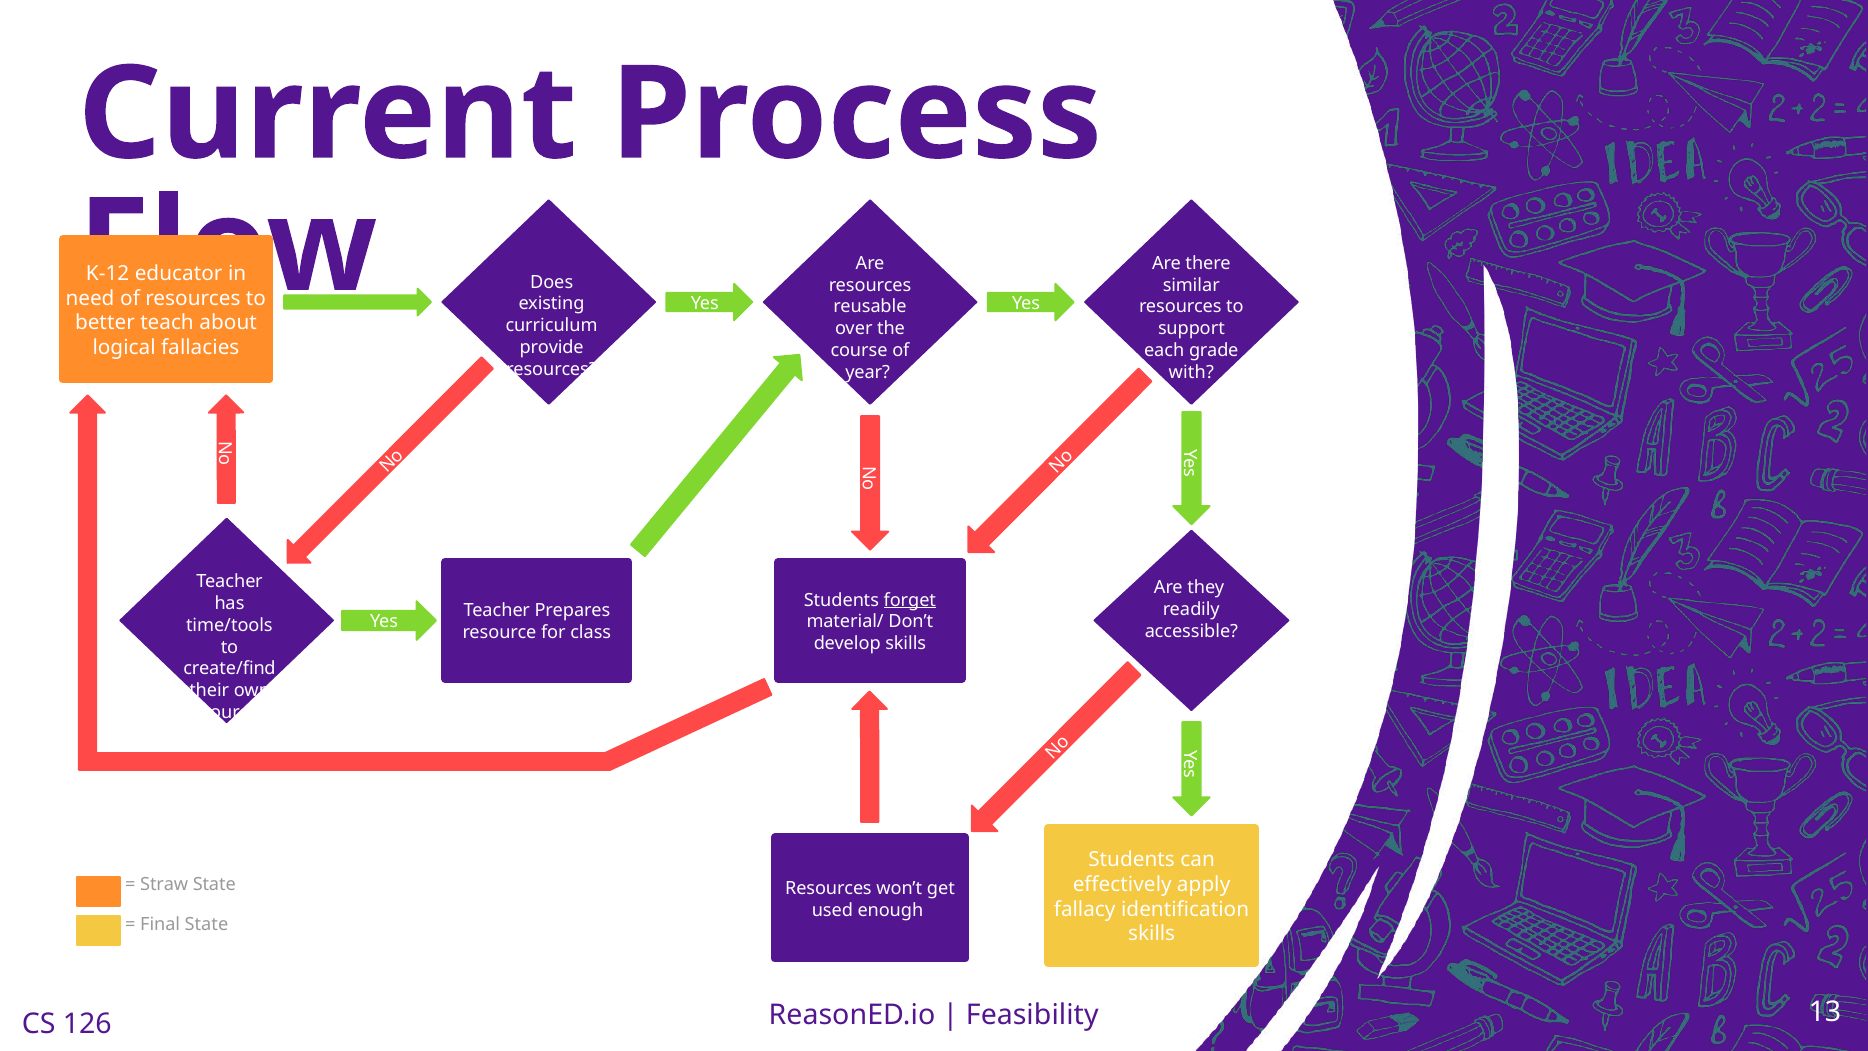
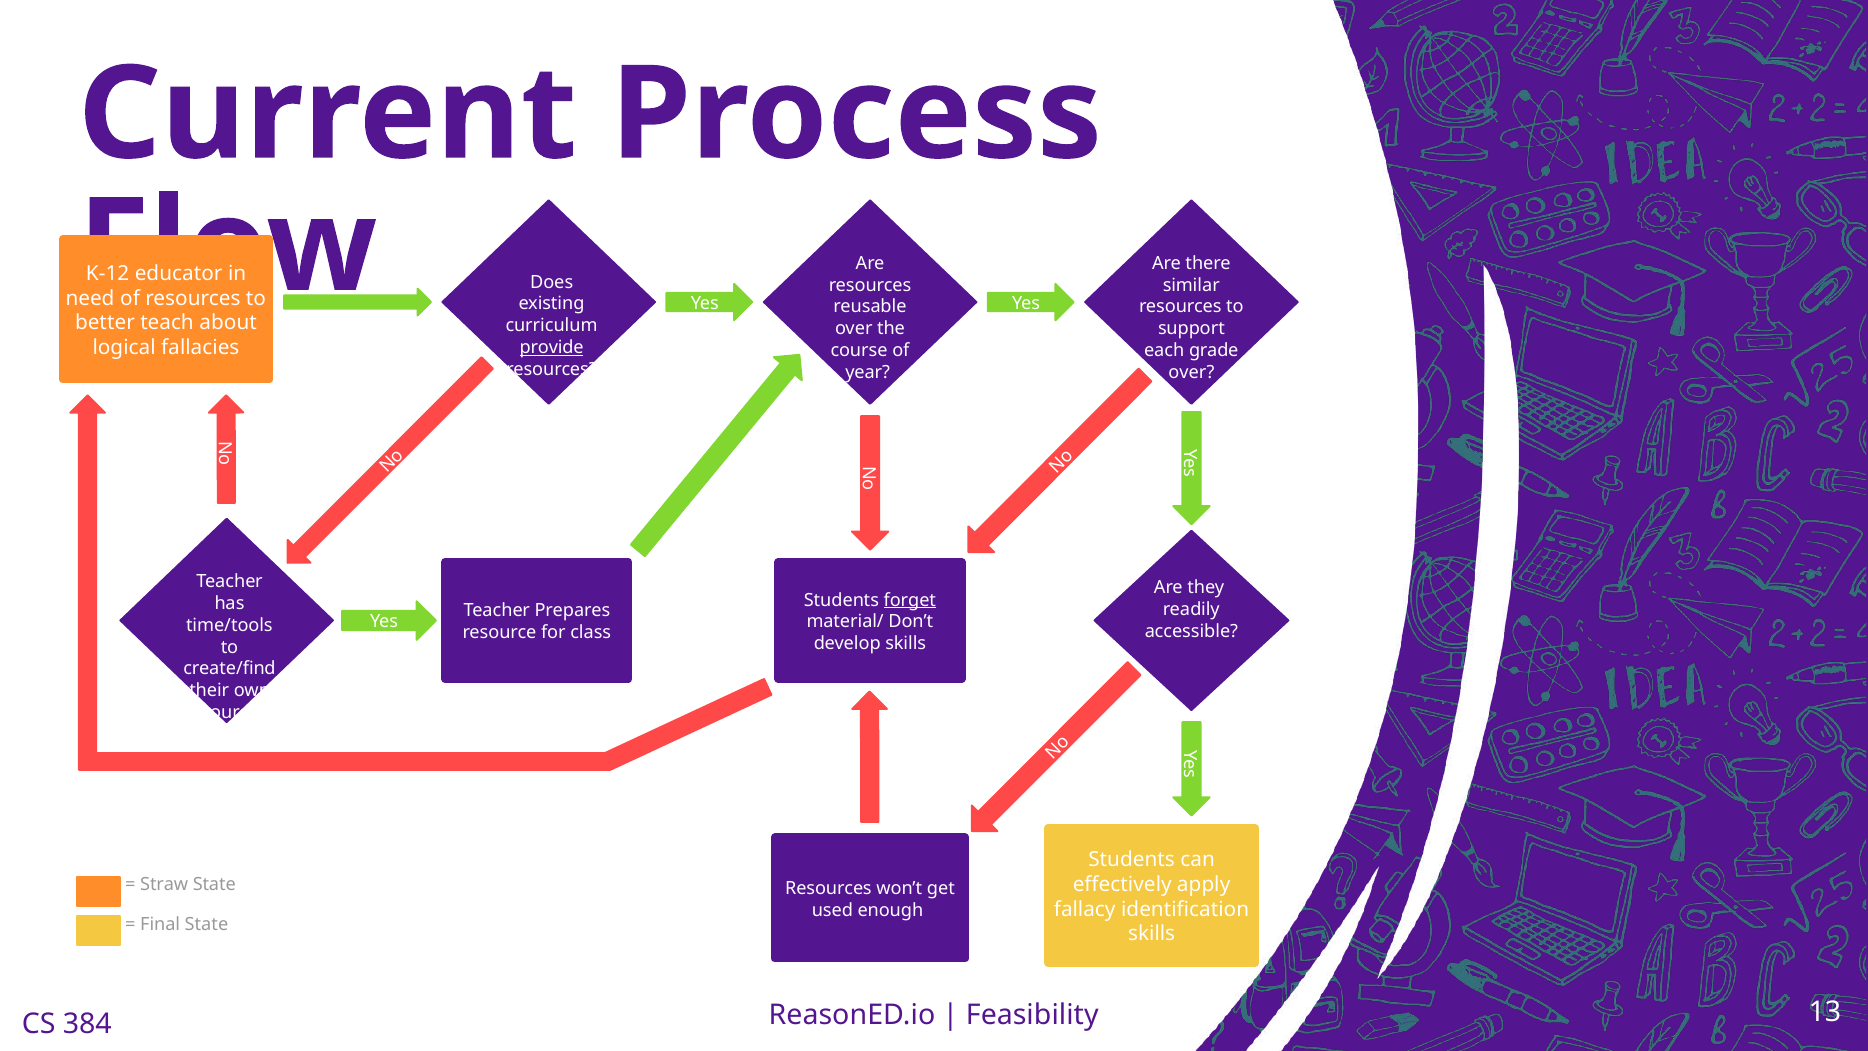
provide underline: none -> present
with at (1191, 372): with -> over
126: 126 -> 384
